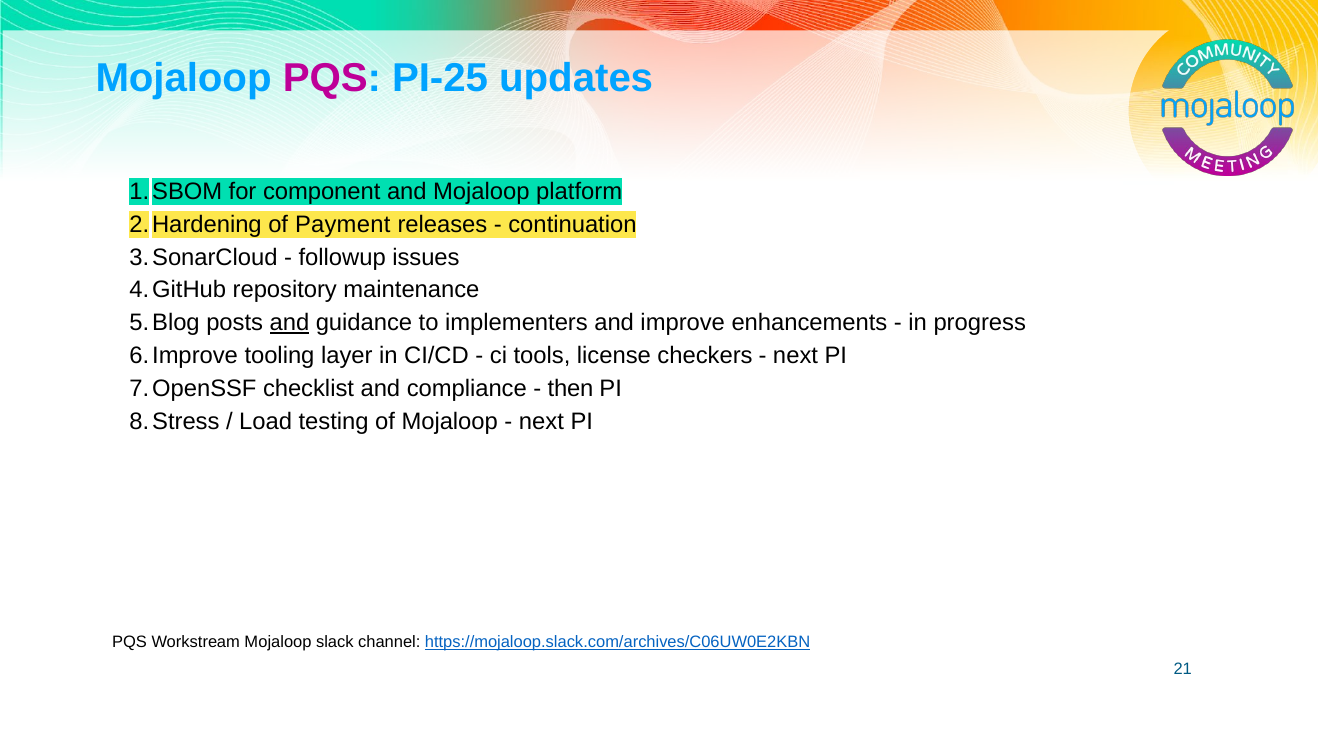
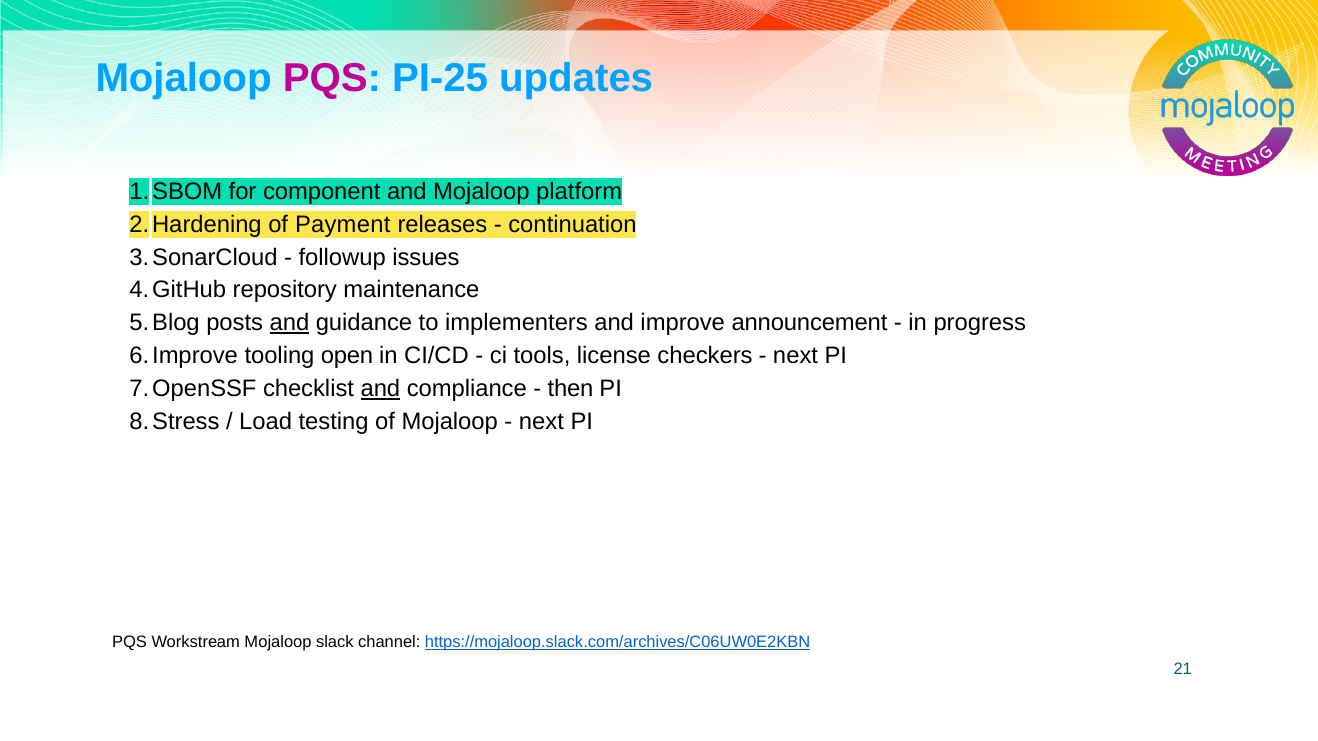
enhancements: enhancements -> announcement
layer: layer -> open
and at (380, 389) underline: none -> present
